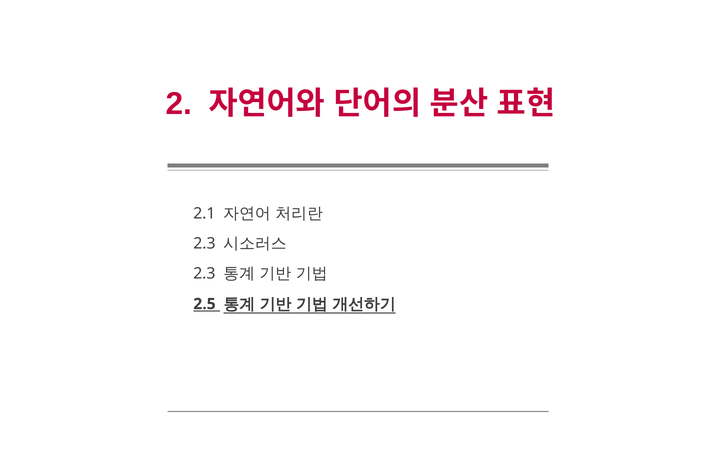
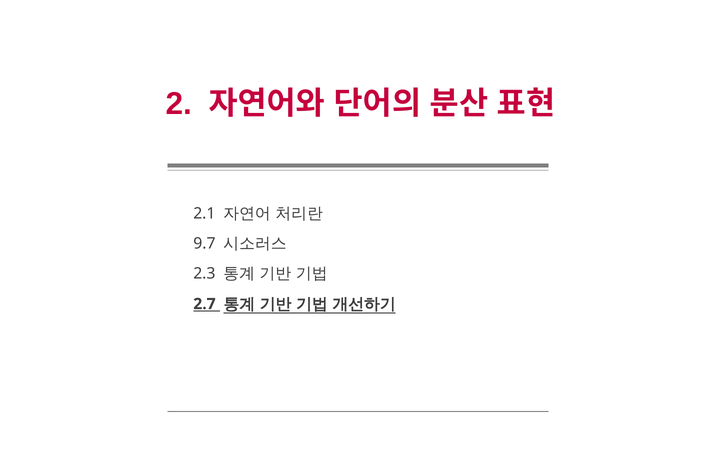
2.3 at (204, 244): 2.3 -> 9.7
2.5: 2.5 -> 2.7
